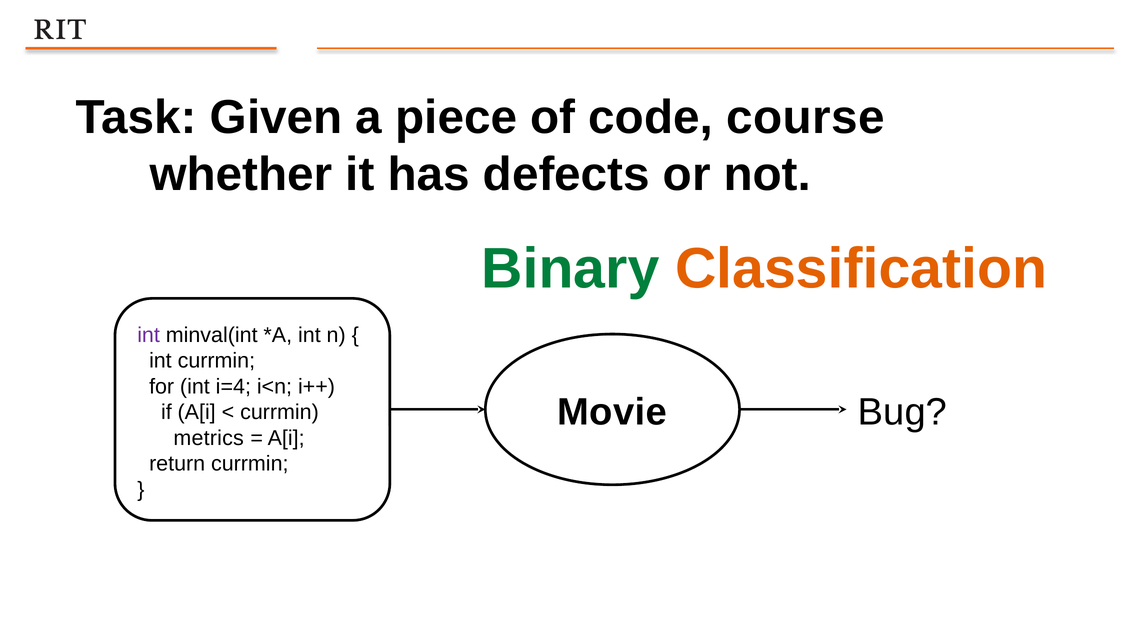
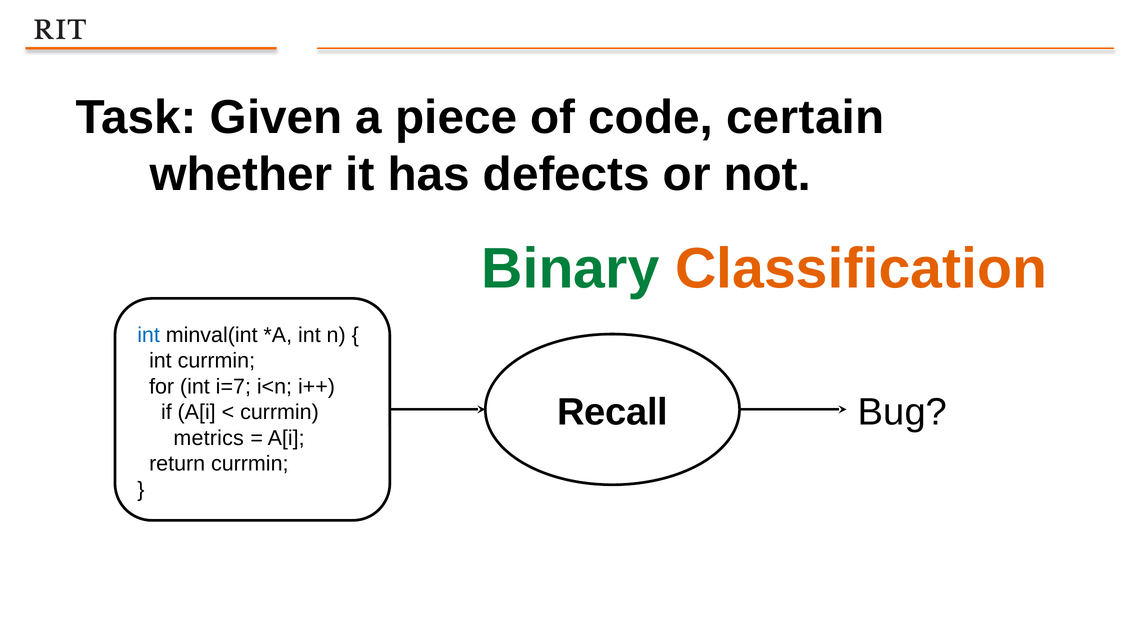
course: course -> certain
int at (149, 335) colour: purple -> blue
i=4: i=4 -> i=7
Movie: Movie -> Recall
